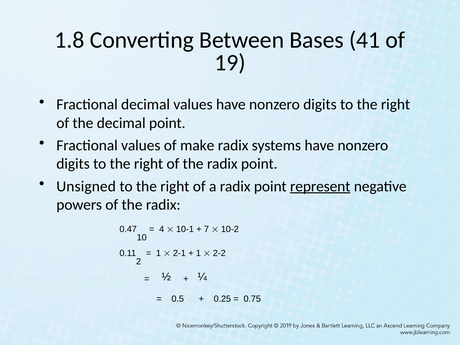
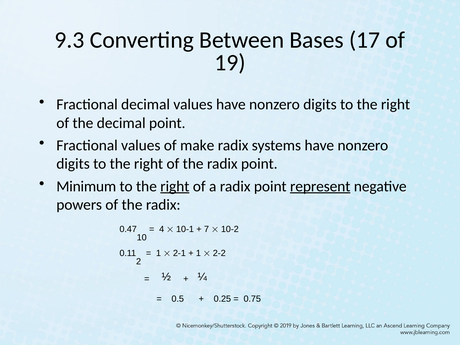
1.8: 1.8 -> 9.3
41: 41 -> 17
Unsigned: Unsigned -> Minimum
right at (175, 186) underline: none -> present
